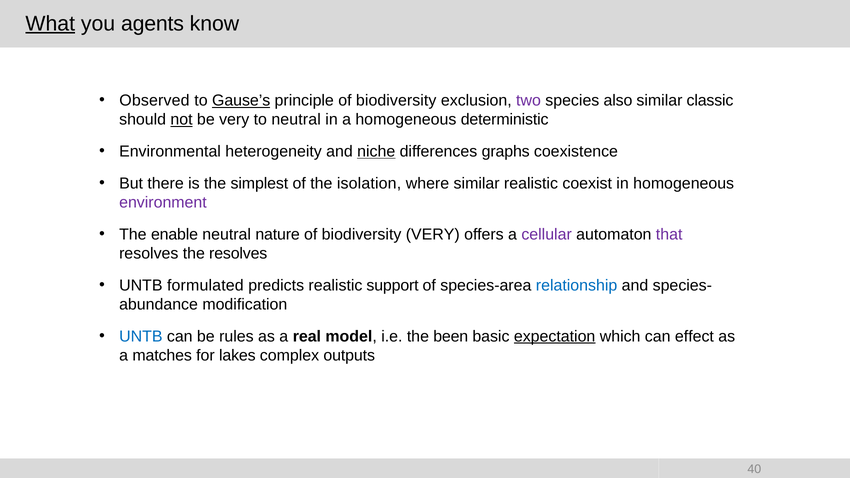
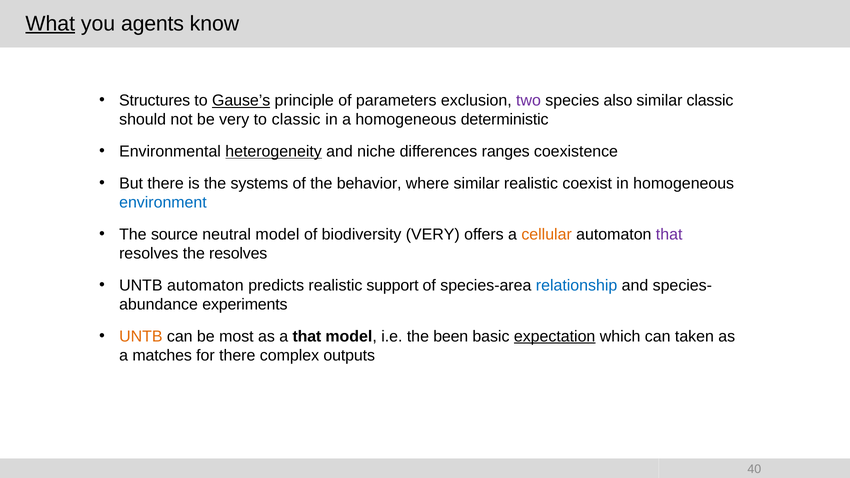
Observed: Observed -> Structures
principle of biodiversity: biodiversity -> parameters
not underline: present -> none
to neutral: neutral -> classic
heterogeneity underline: none -> present
niche underline: present -> none
graphs: graphs -> ranges
simplest: simplest -> systems
isolation: isolation -> behavior
environment colour: purple -> blue
enable: enable -> source
neutral nature: nature -> model
cellular colour: purple -> orange
UNTB formulated: formulated -> automaton
modification: modification -> experiments
UNTB at (141, 336) colour: blue -> orange
rules: rules -> most
a real: real -> that
effect: effect -> taken
for lakes: lakes -> there
